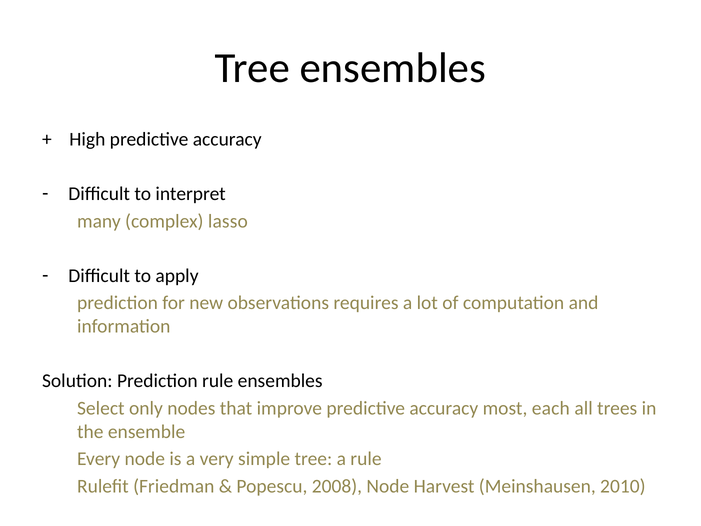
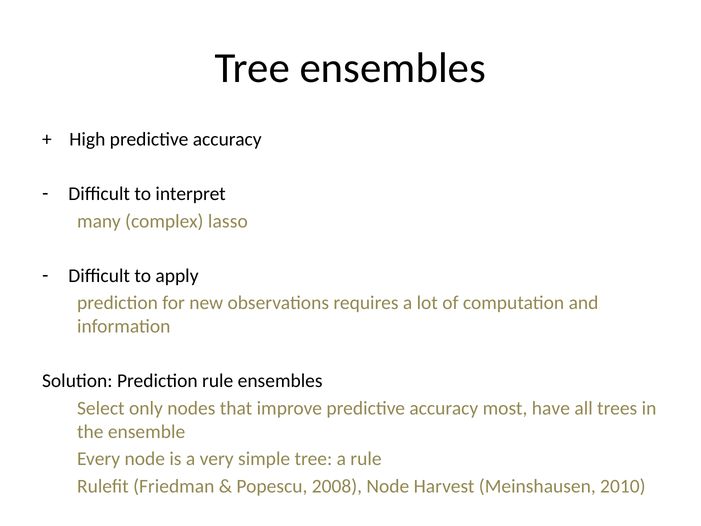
each: each -> have
